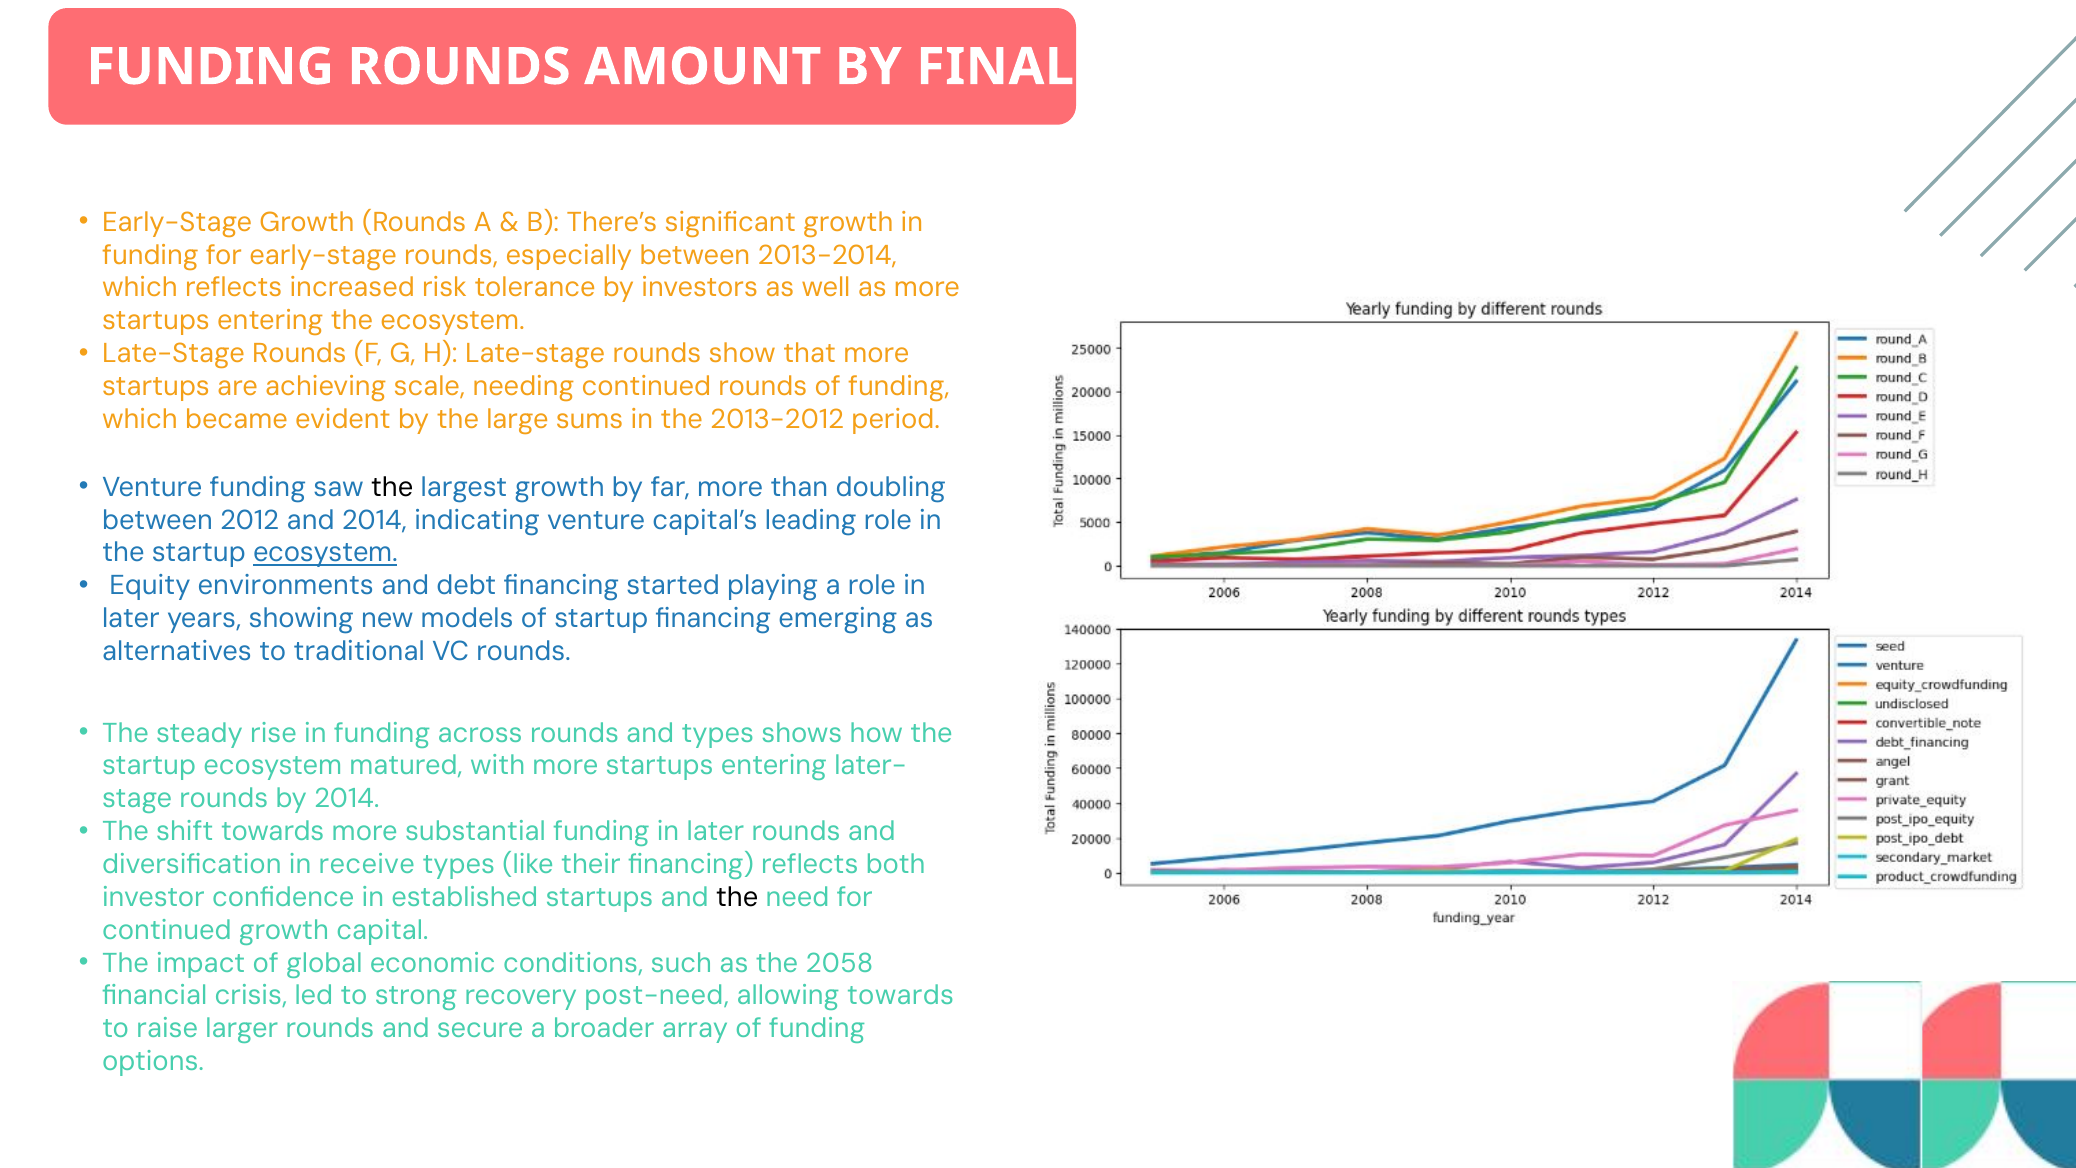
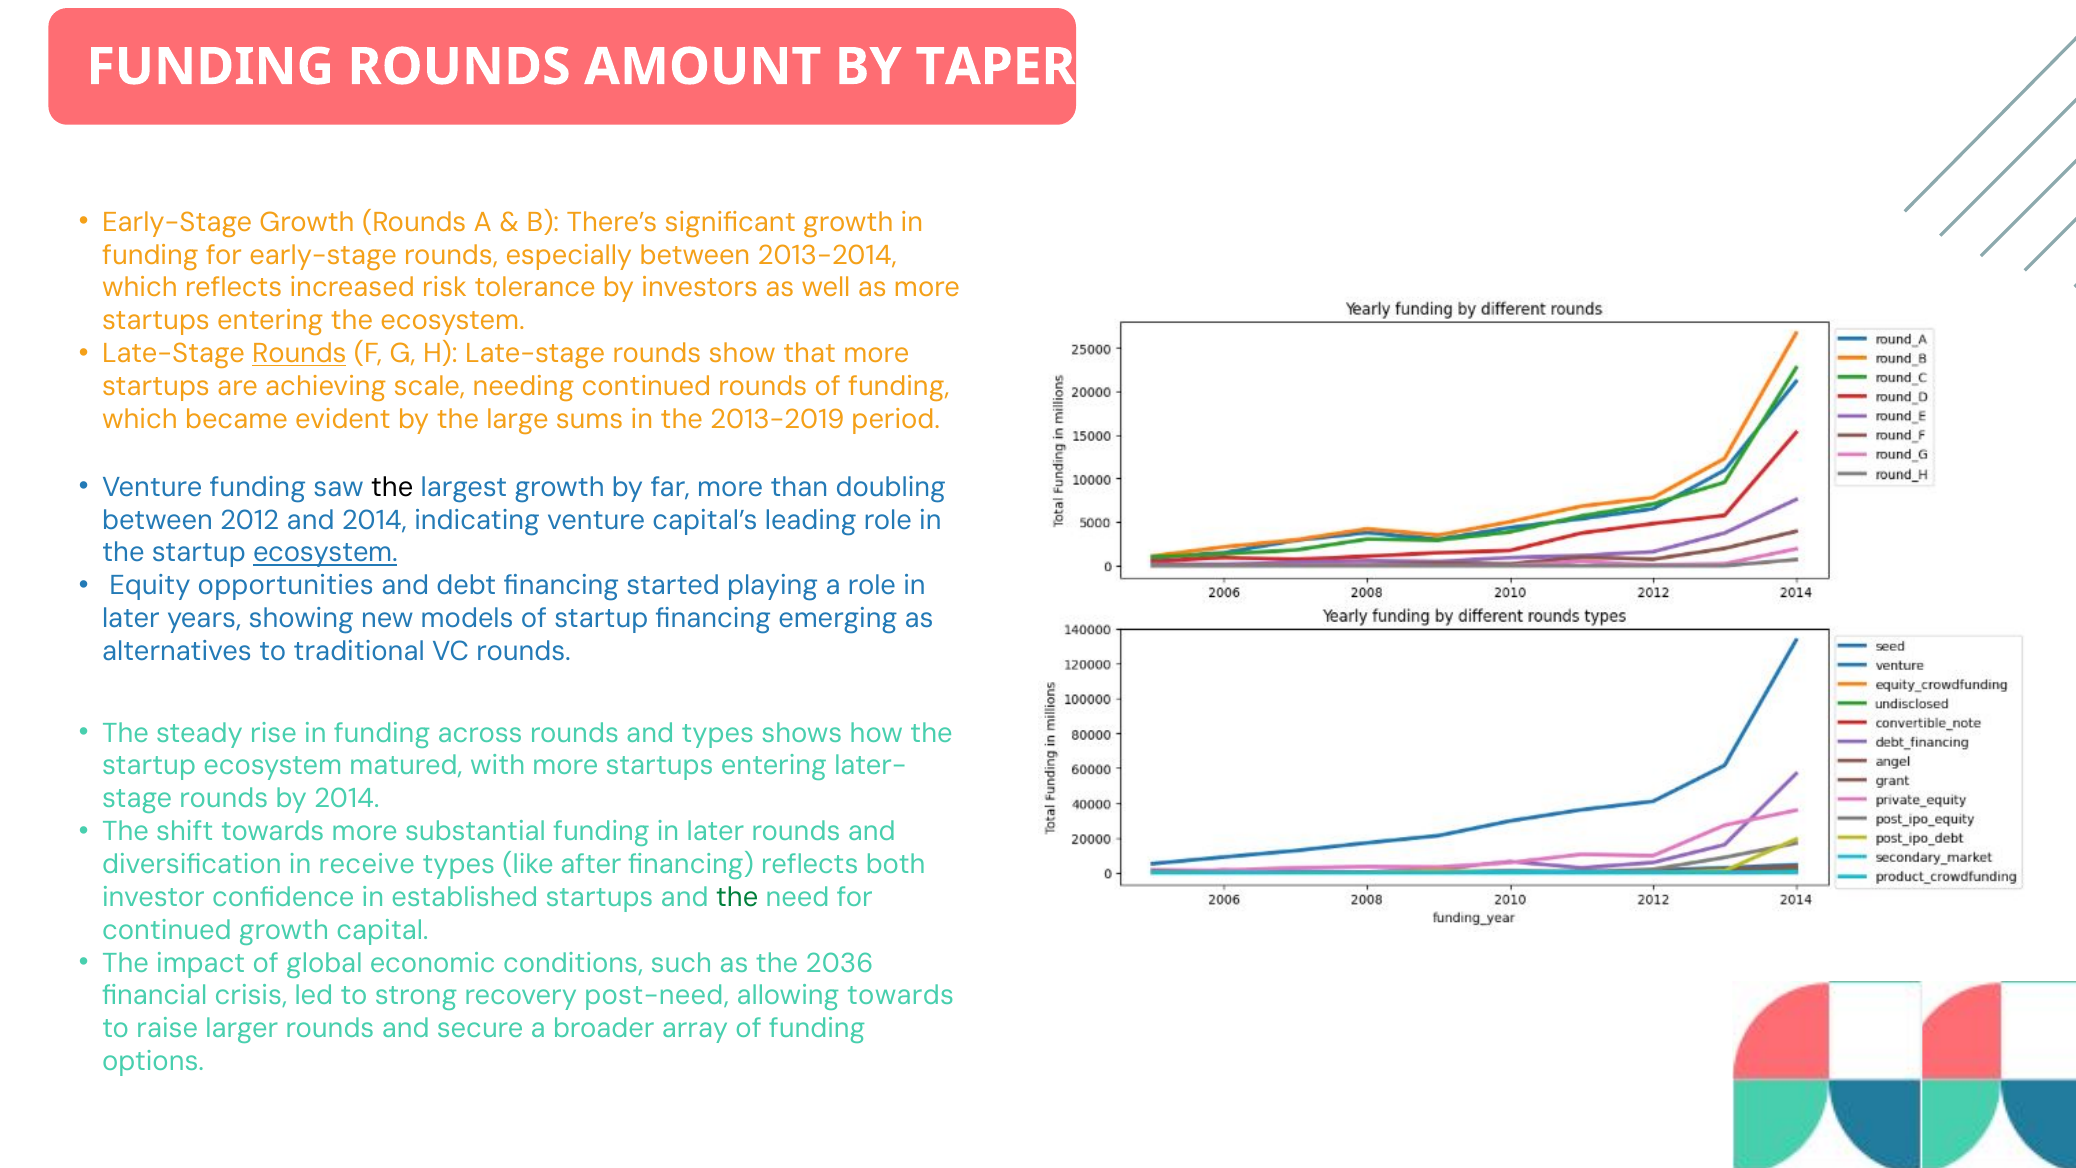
FINAL: FINAL -> TAPER
Rounds at (299, 354) underline: none -> present
2013-2012: 2013-2012 -> 2013-2019
environments: environments -> opportunities
their: their -> after
the at (737, 897) colour: black -> green
2058: 2058 -> 2036
